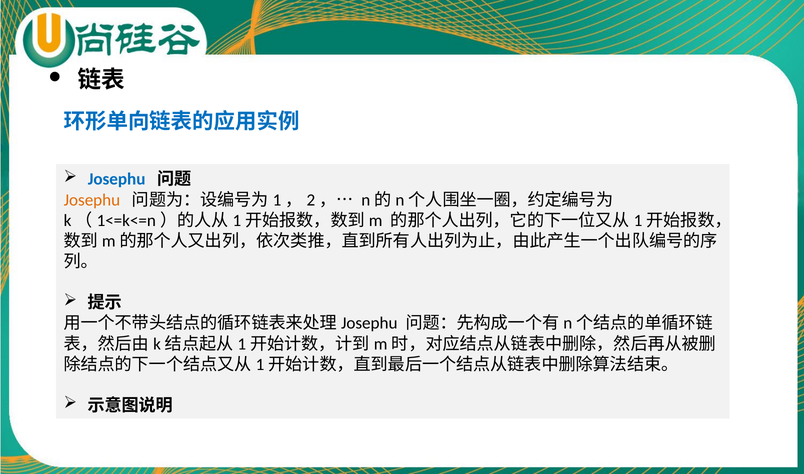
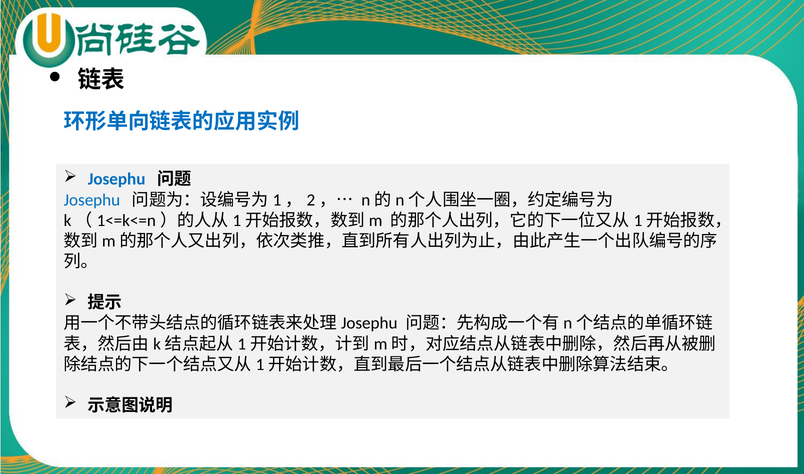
Josephu at (92, 200) colour: orange -> blue
